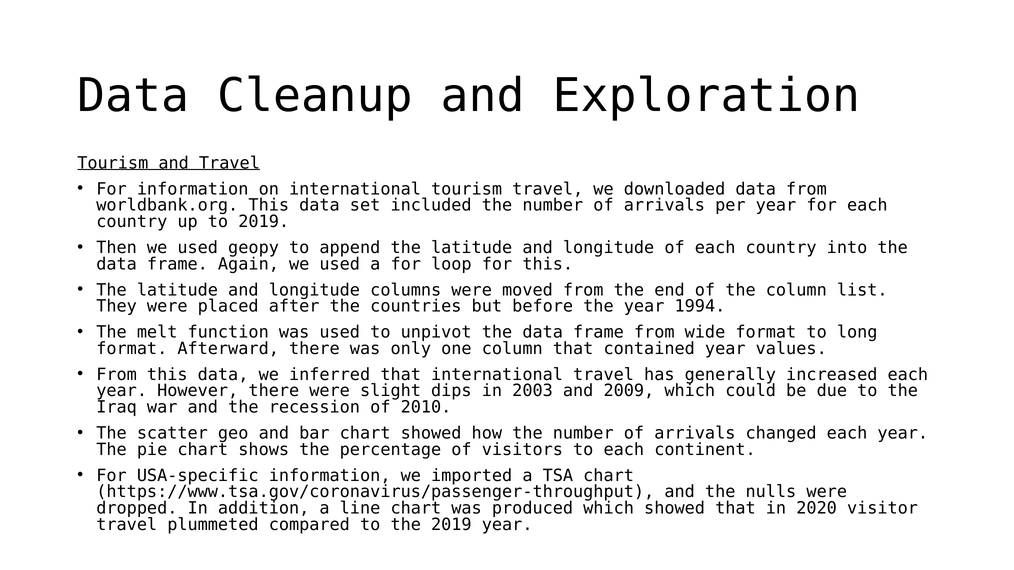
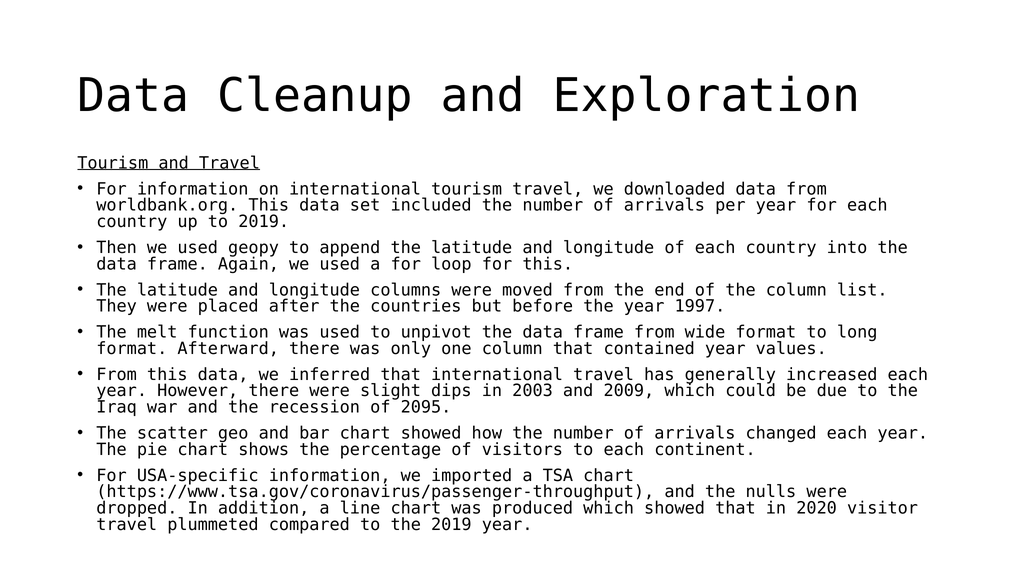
1994: 1994 -> 1997
2010: 2010 -> 2095
